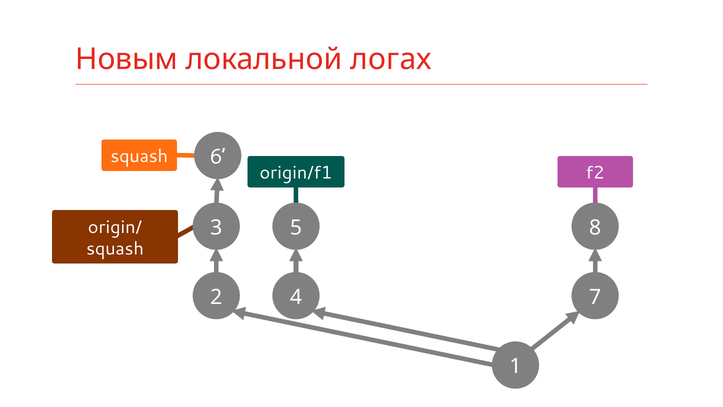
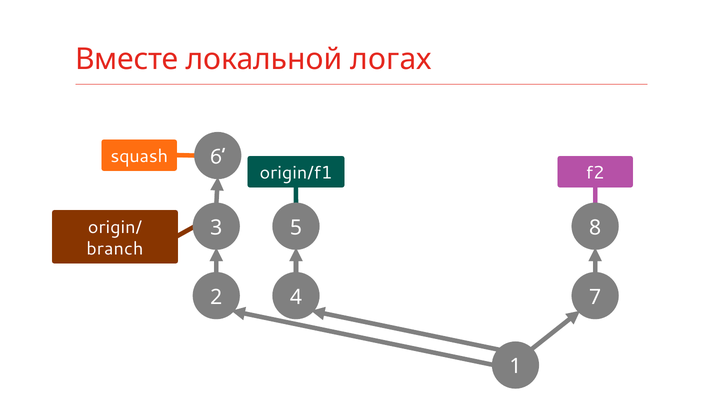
Новым: Новым -> Вместе
squash at (115, 249): squash -> branch
